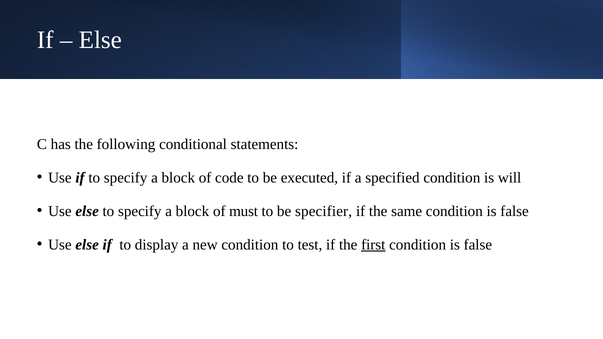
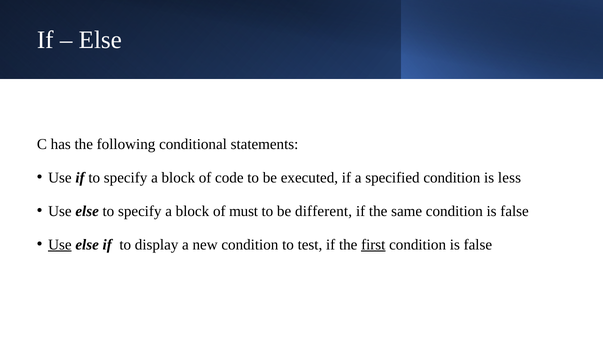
will: will -> less
specifier: specifier -> different
Use at (60, 245) underline: none -> present
